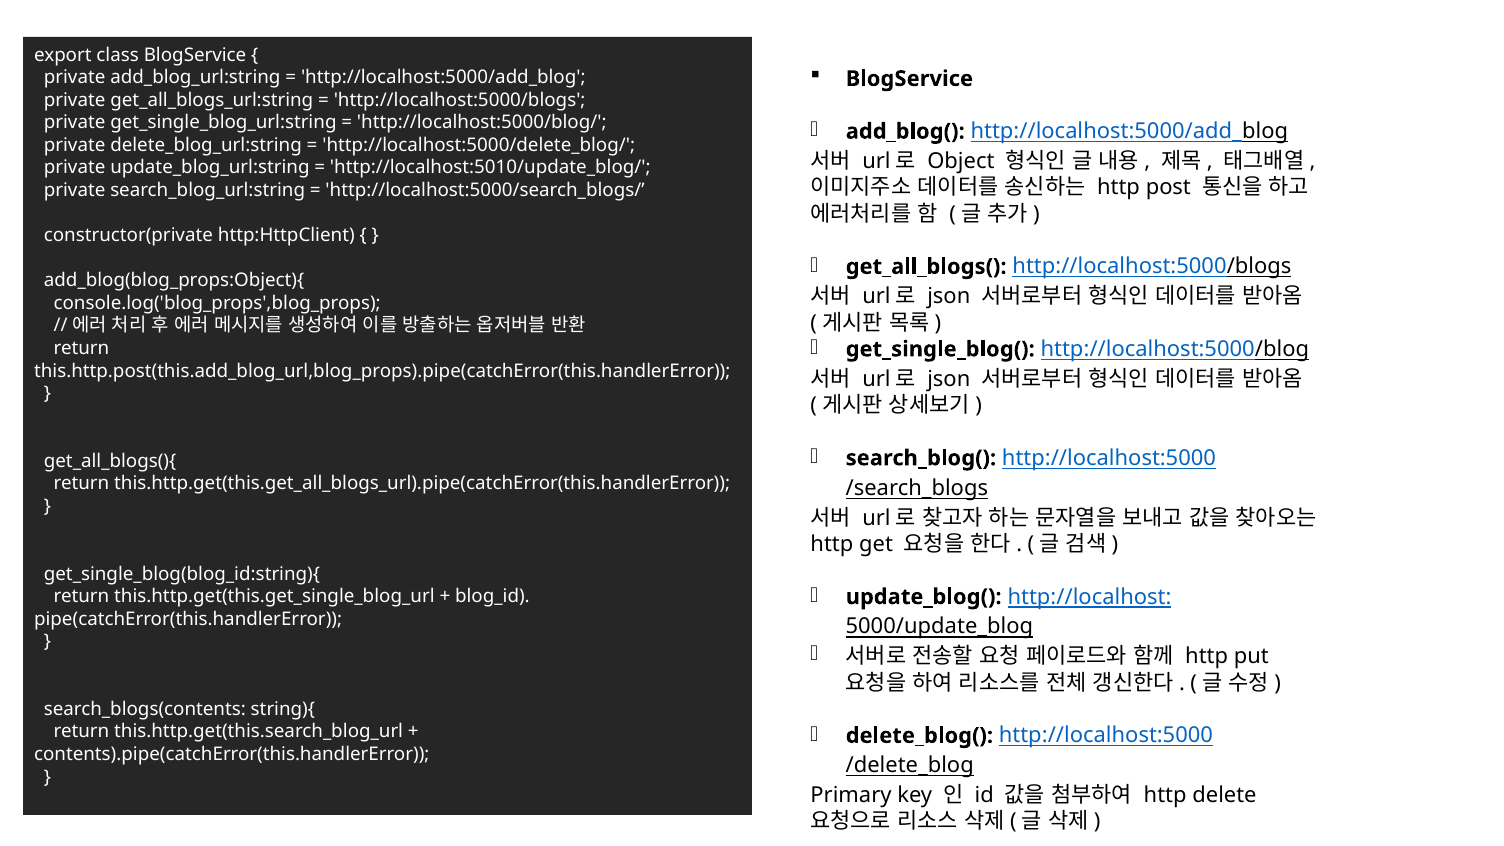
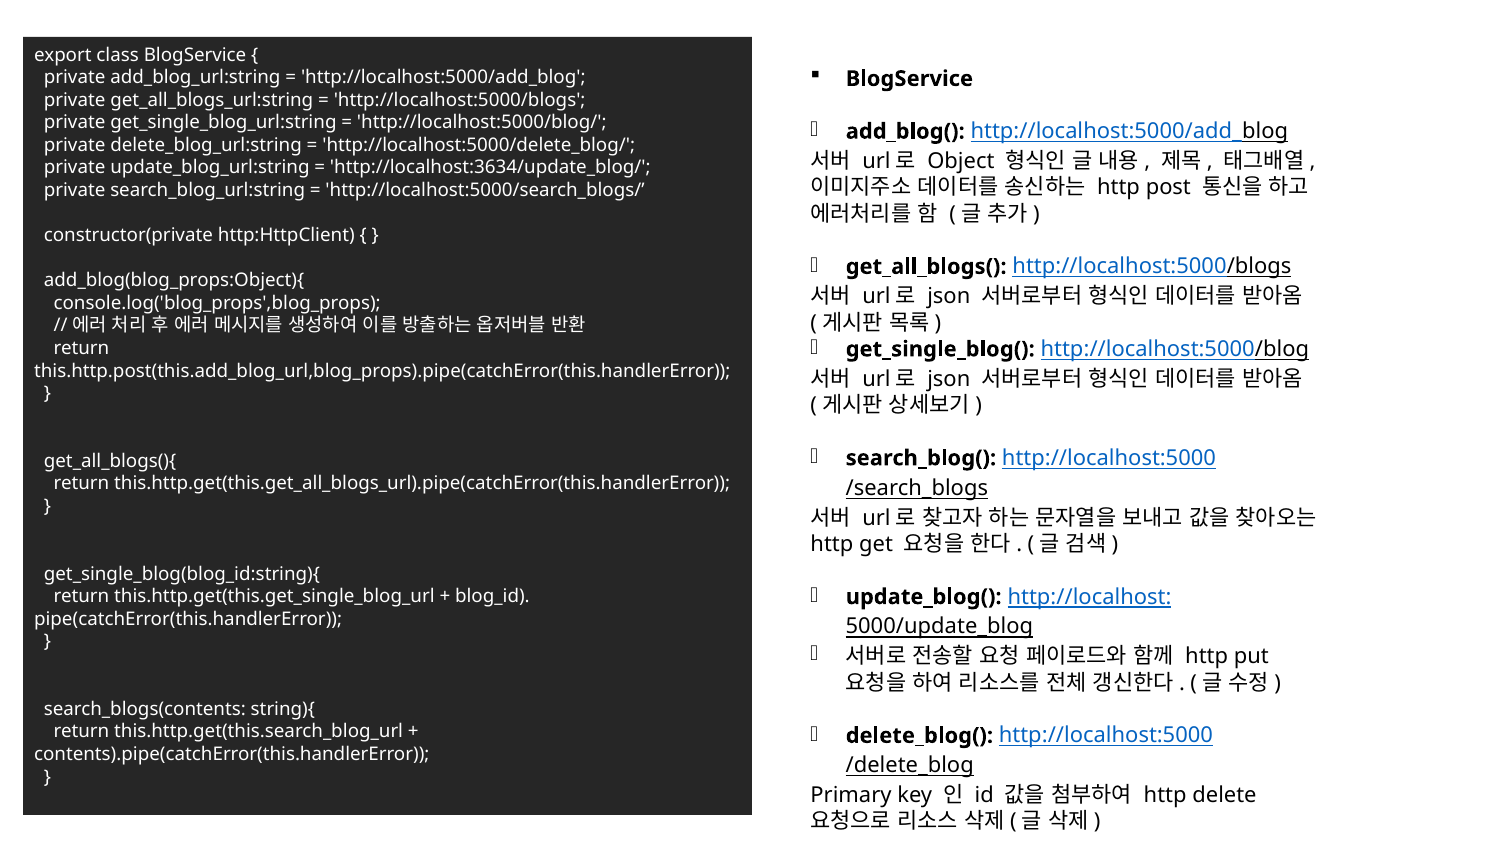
http://localhost:5010/update_blog/: http://localhost:5010/update_blog/ -> http://localhost:3634/update_blog/
